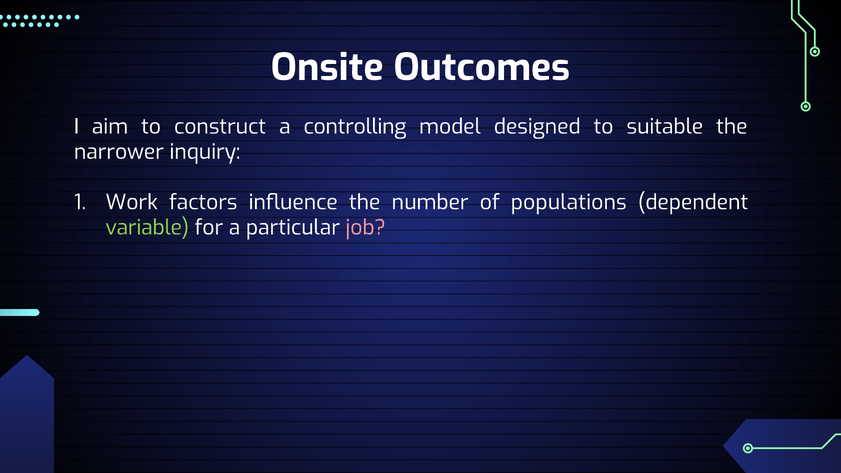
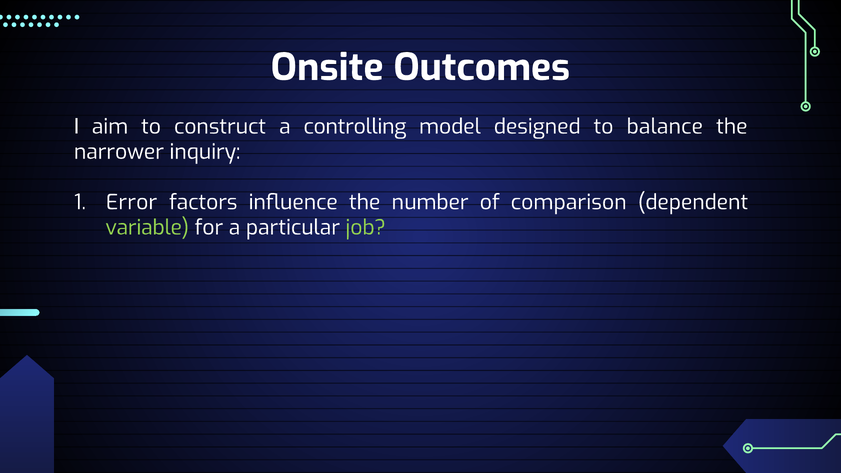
suitable: suitable -> balance
Work: Work -> Error
populations: populations -> comparison
job colour: pink -> light green
